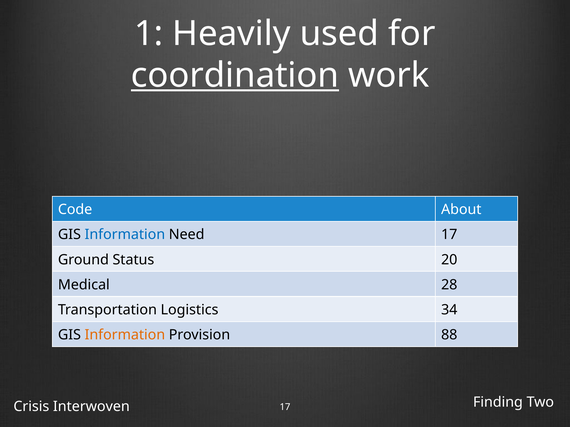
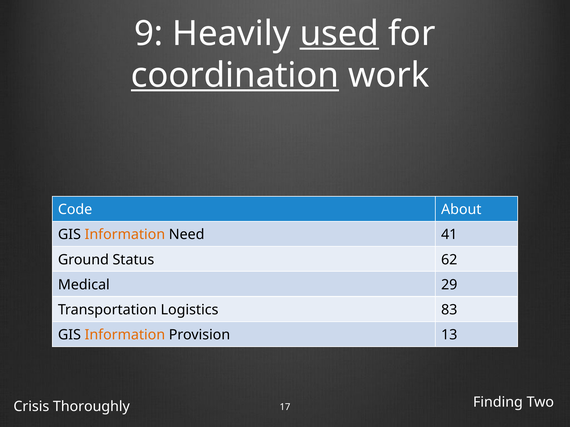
1: 1 -> 9
used underline: none -> present
Information at (125, 235) colour: blue -> orange
Need 17: 17 -> 41
20: 20 -> 62
28: 28 -> 29
34: 34 -> 83
88: 88 -> 13
Interwoven: Interwoven -> Thoroughly
